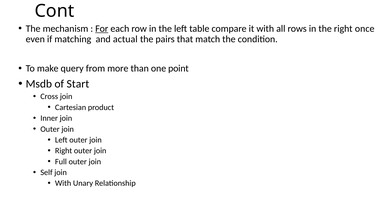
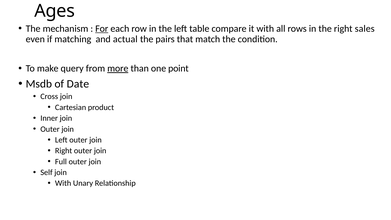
Cont: Cont -> Ages
once: once -> sales
more underline: none -> present
Start: Start -> Date
